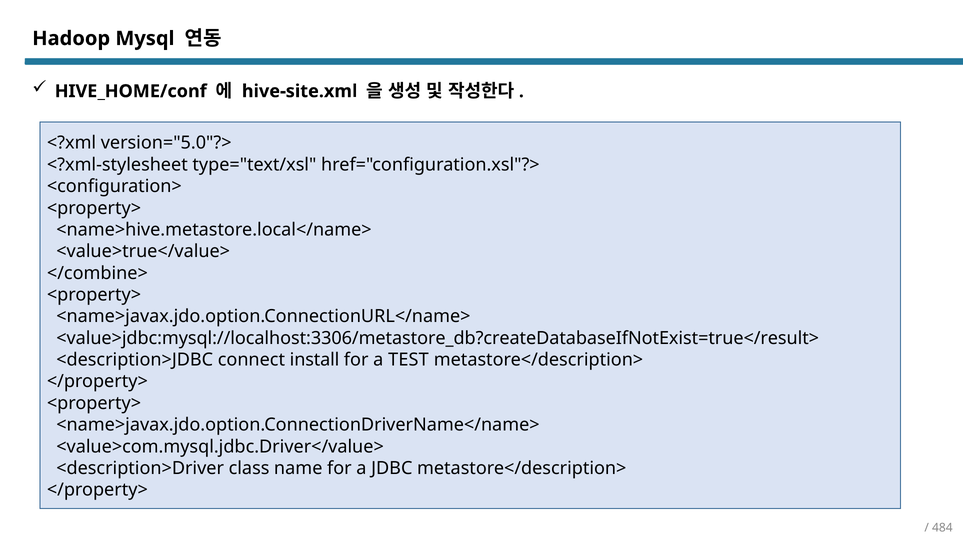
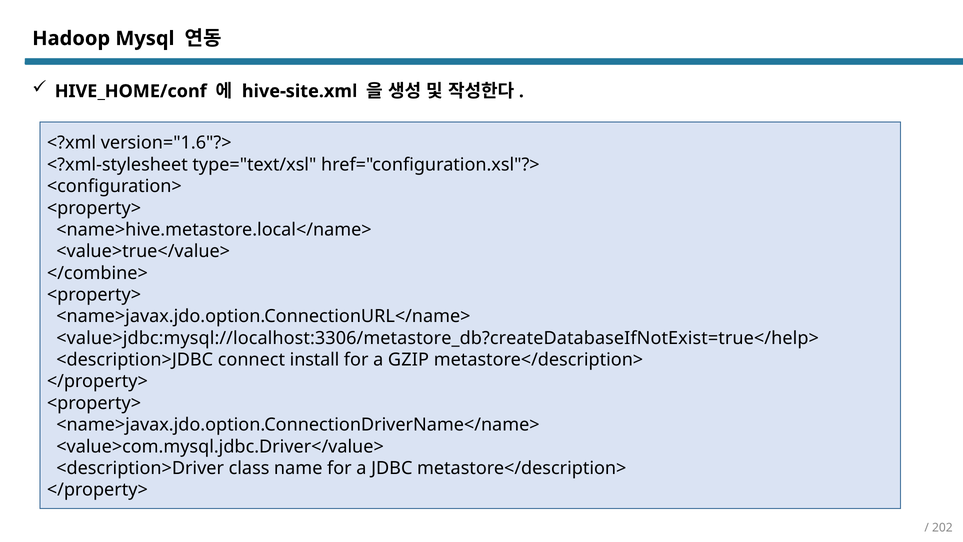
version="5.0"?>: version="5.0"?> -> version="1.6"?>
<value>jdbc:mysql://localhost:3306/metastore_db?createDatabaseIfNotExist=true</result>: <value>jdbc:mysql://localhost:3306/metastore_db?createDatabaseIfNotExist=true</result> -> <value>jdbc:mysql://localhost:3306/metastore_db?createDatabaseIfNotExist=true</help>
TEST: TEST -> GZIP
484: 484 -> 202
